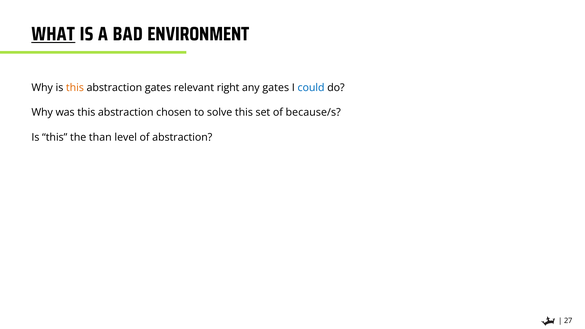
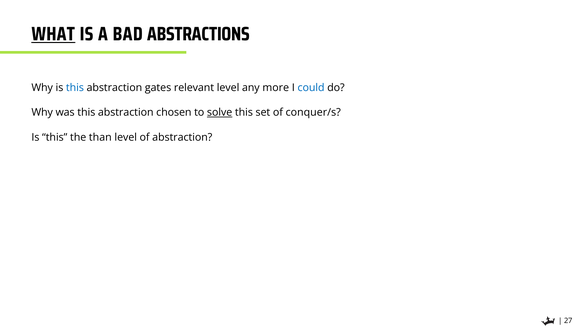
ENVIRONMENT: ENVIRONMENT -> ABSTRACTIONS
this at (75, 88) colour: orange -> blue
relevant right: right -> level
any gates: gates -> more
solve underline: none -> present
because/s: because/s -> conquer/s
